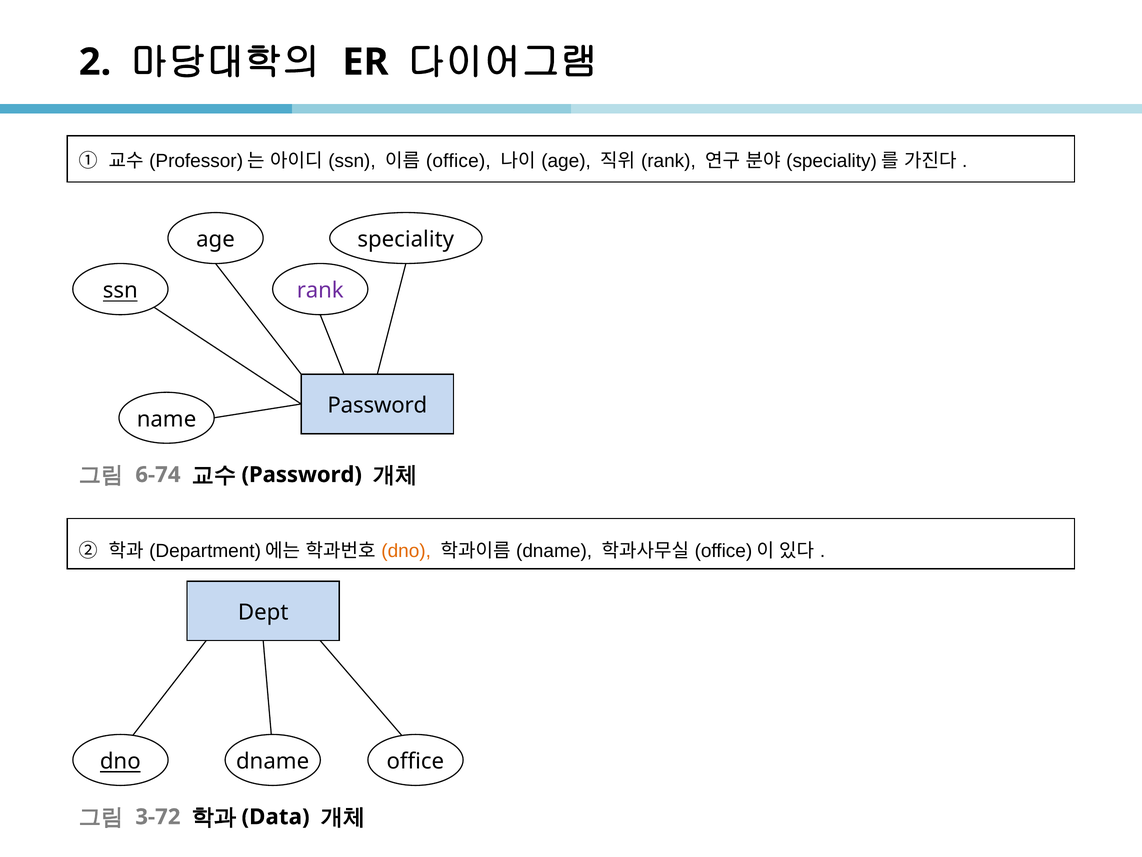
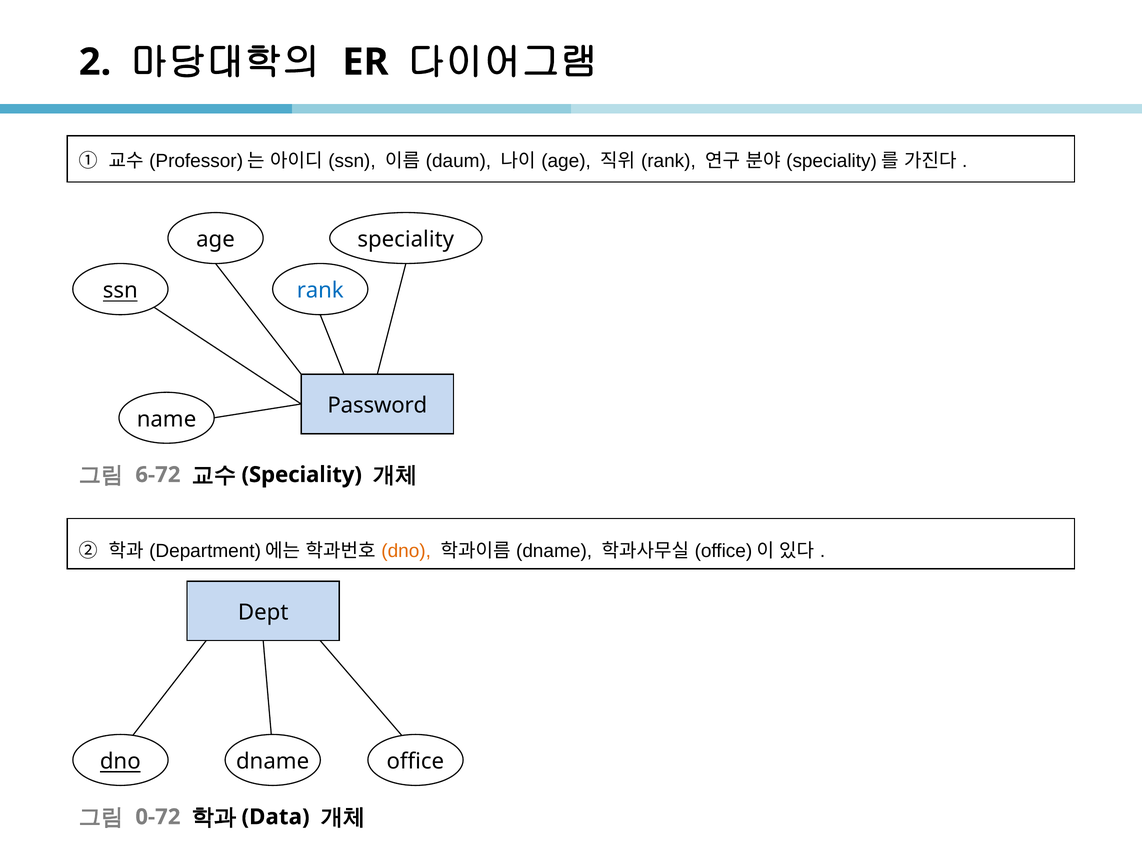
office at (458, 161): office -> daum
rank at (320, 290) colour: purple -> blue
6-74: 6-74 -> 6-72
Password at (302, 474): Password -> Speciality
3-72: 3-72 -> 0-72
